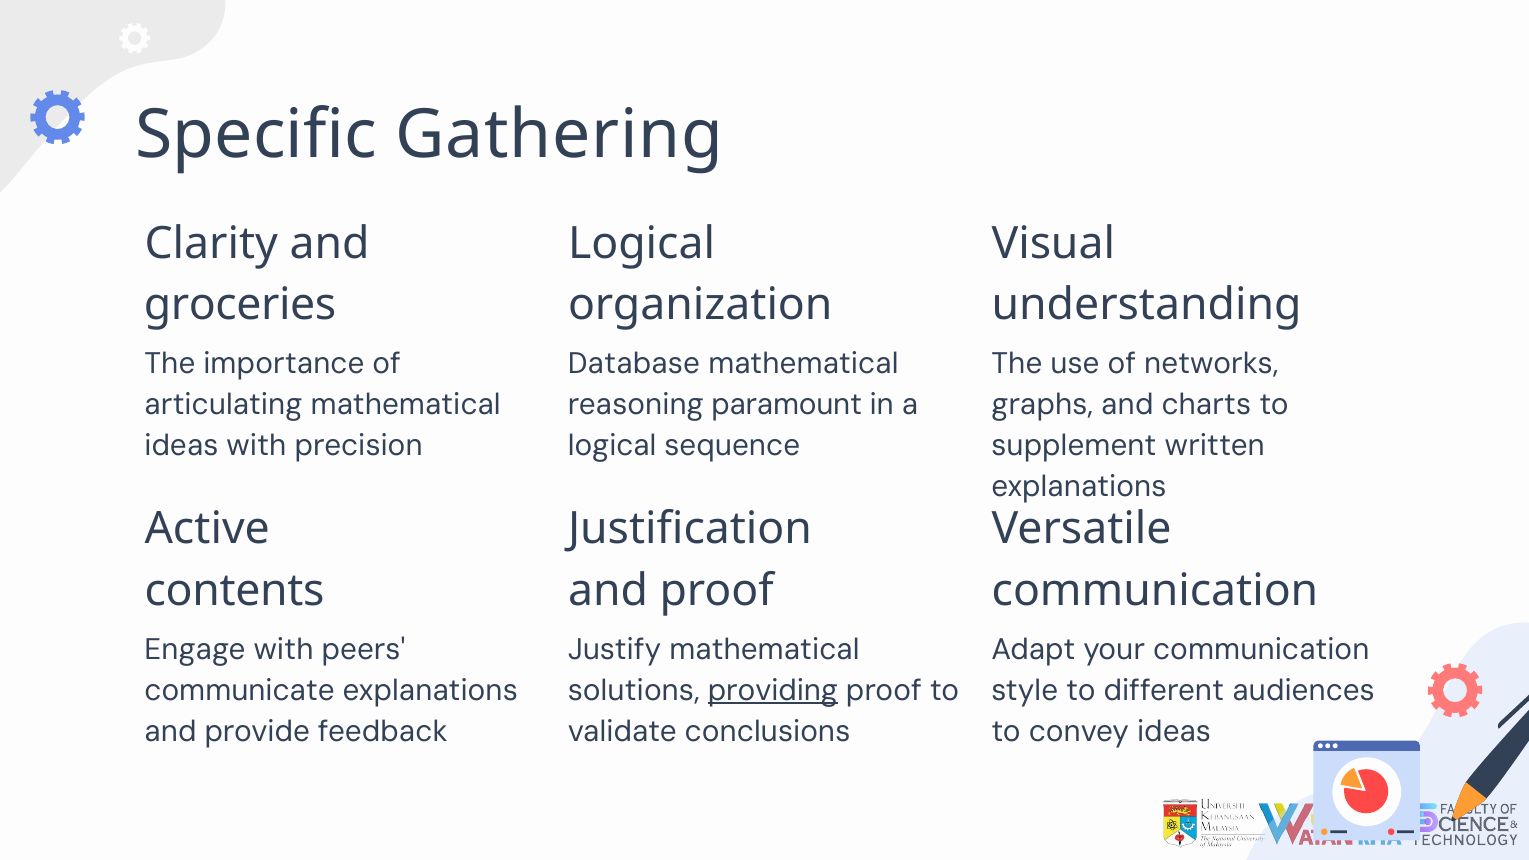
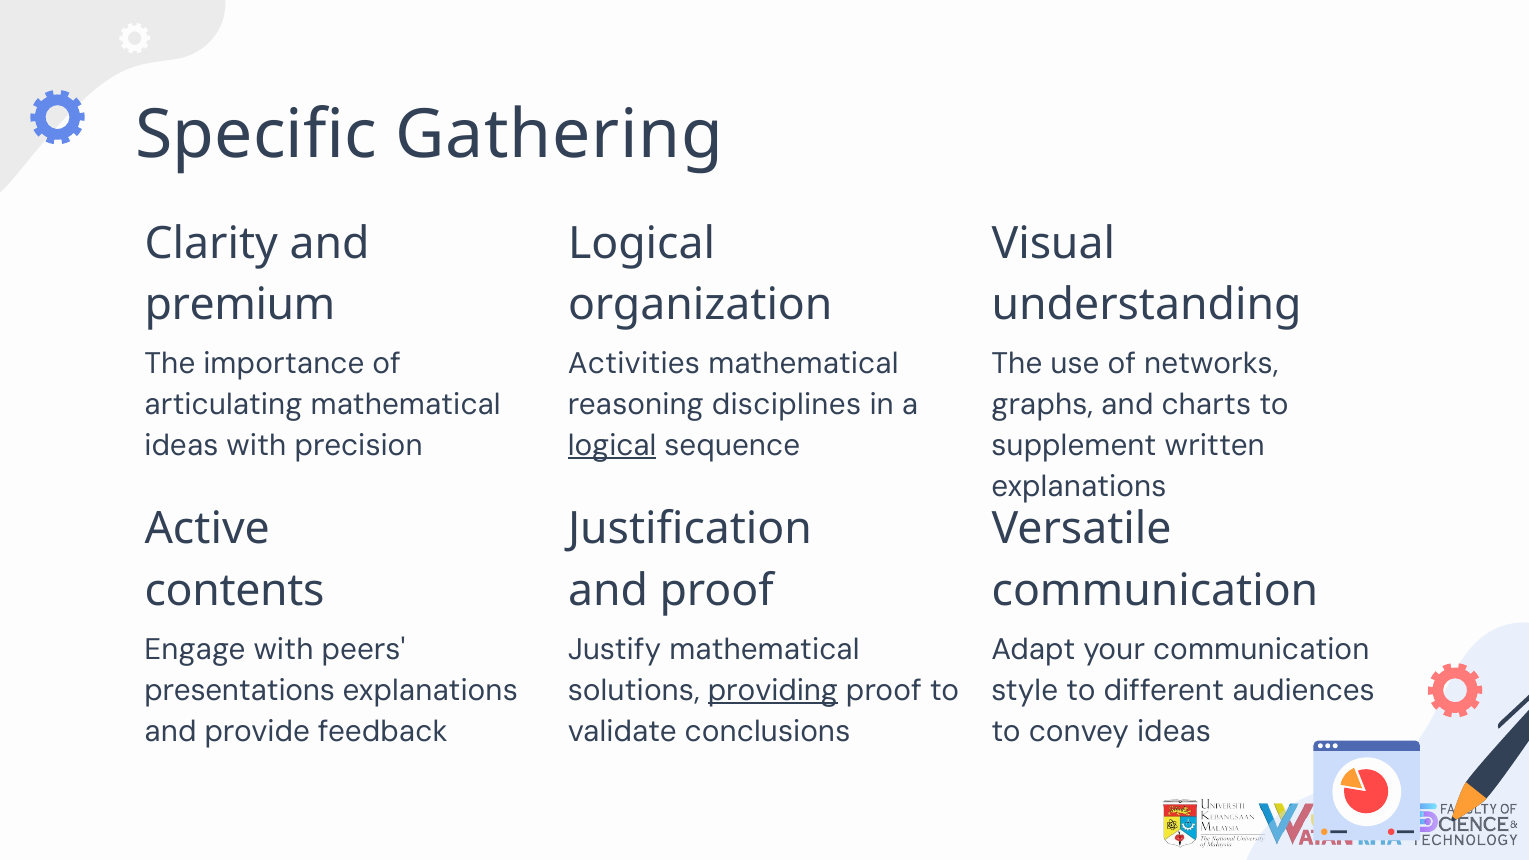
groceries: groceries -> premium
Database: Database -> Activities
paramount: paramount -> disciplines
logical at (612, 445) underline: none -> present
communicate: communicate -> presentations
